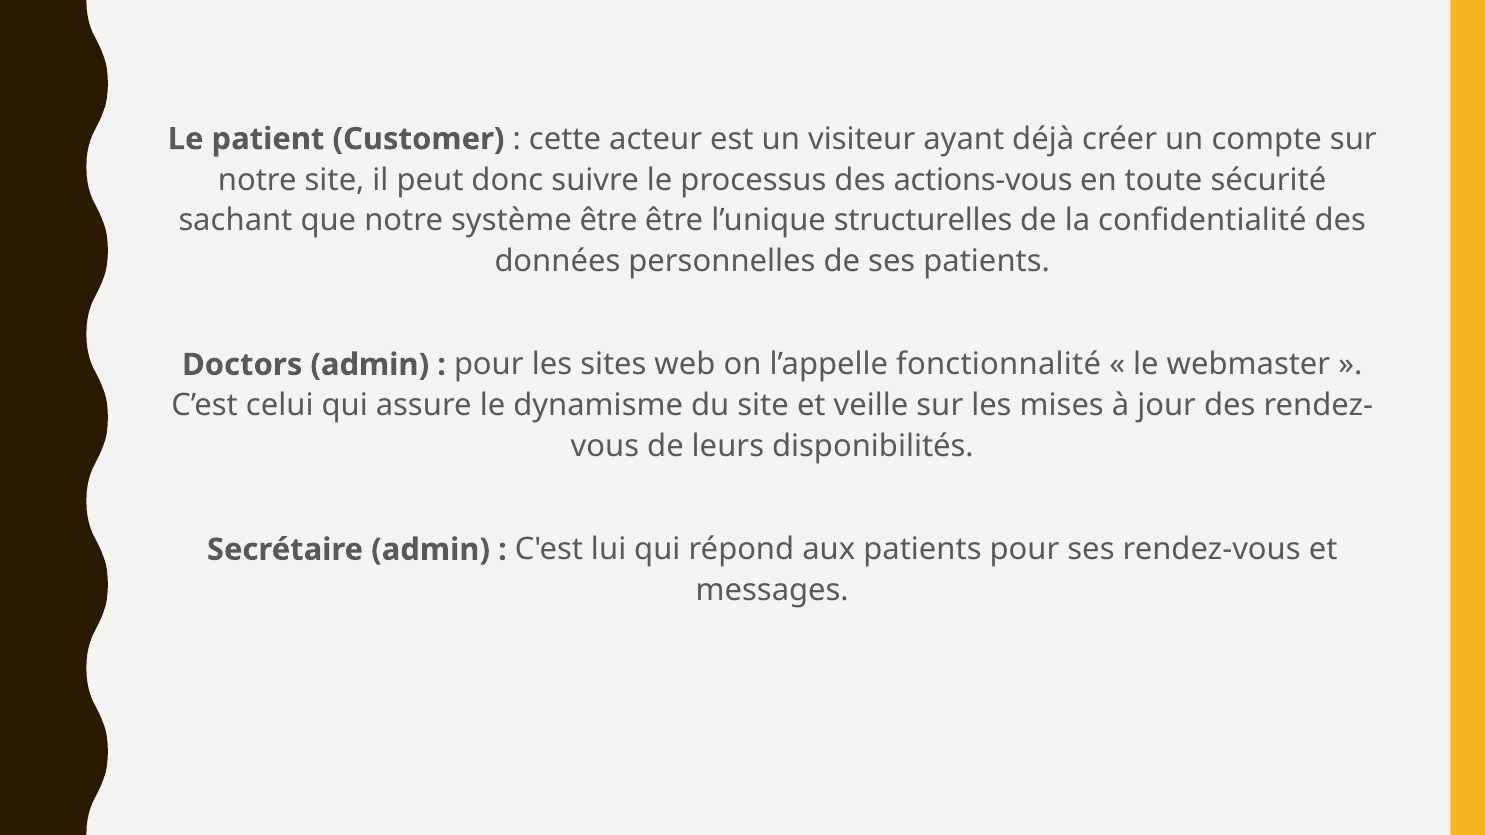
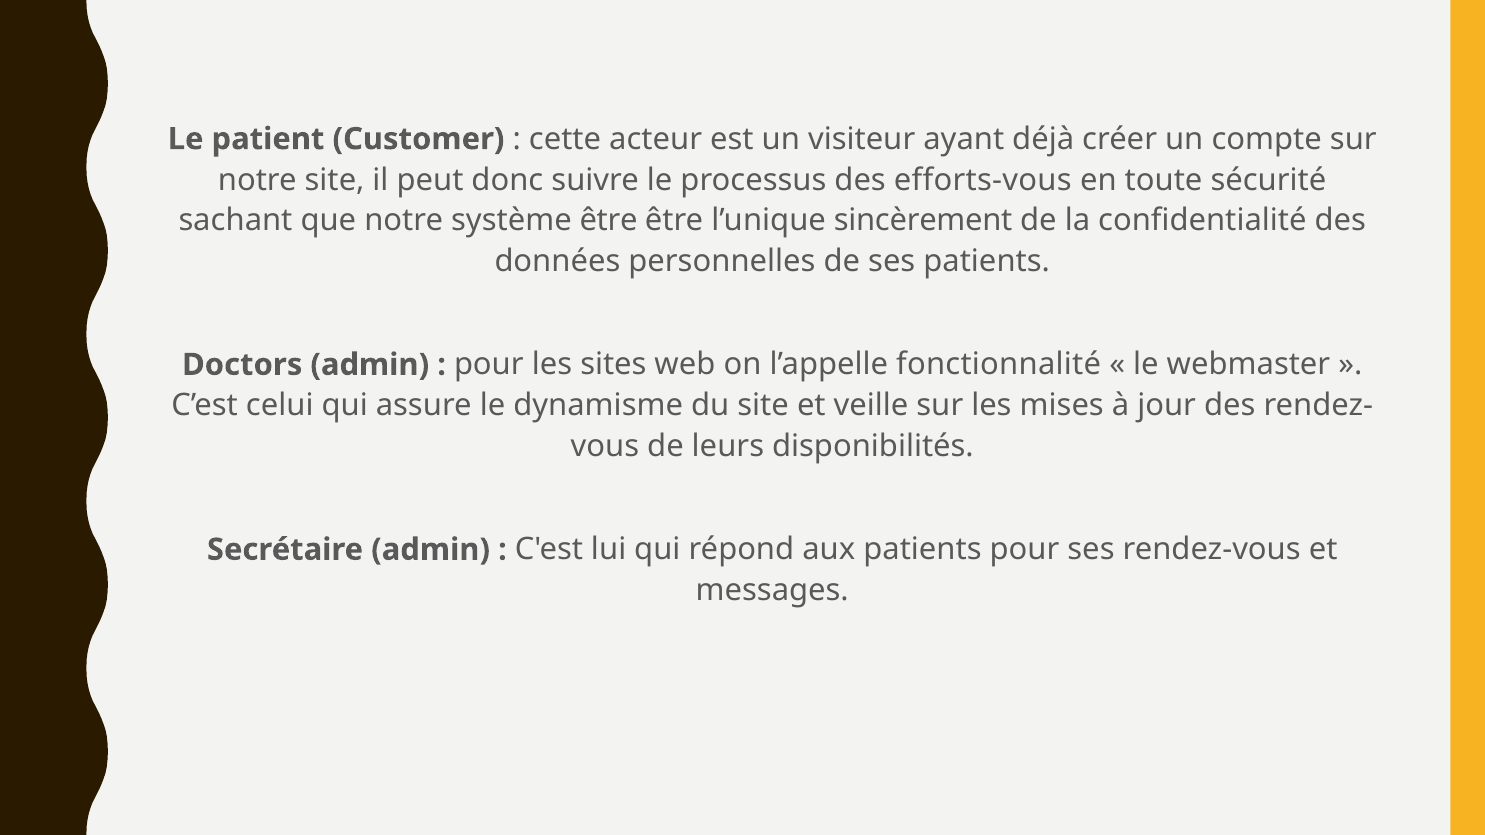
actions-vous: actions-vous -> efforts-vous
structurelles: structurelles -> sincèrement
